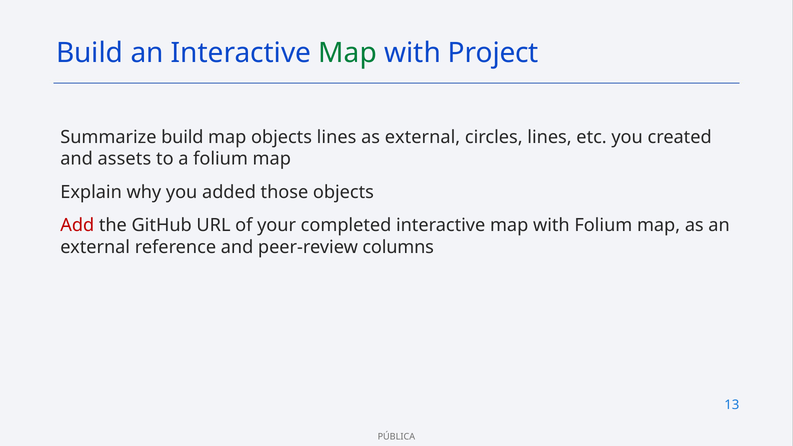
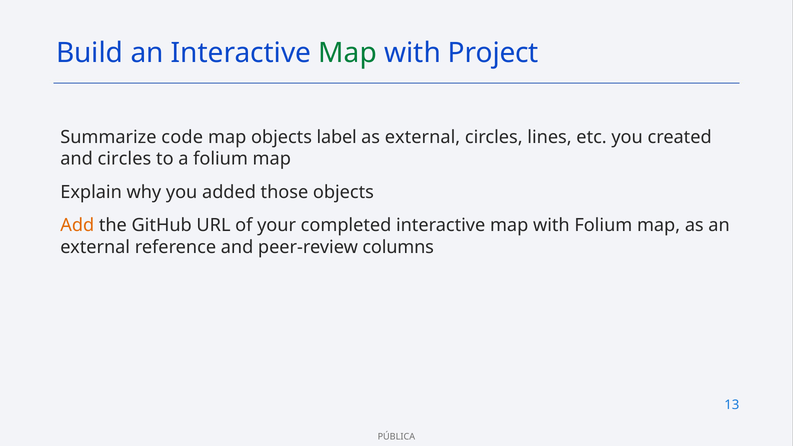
Summarize build: build -> code
objects lines: lines -> label
and assets: assets -> circles
Add colour: red -> orange
